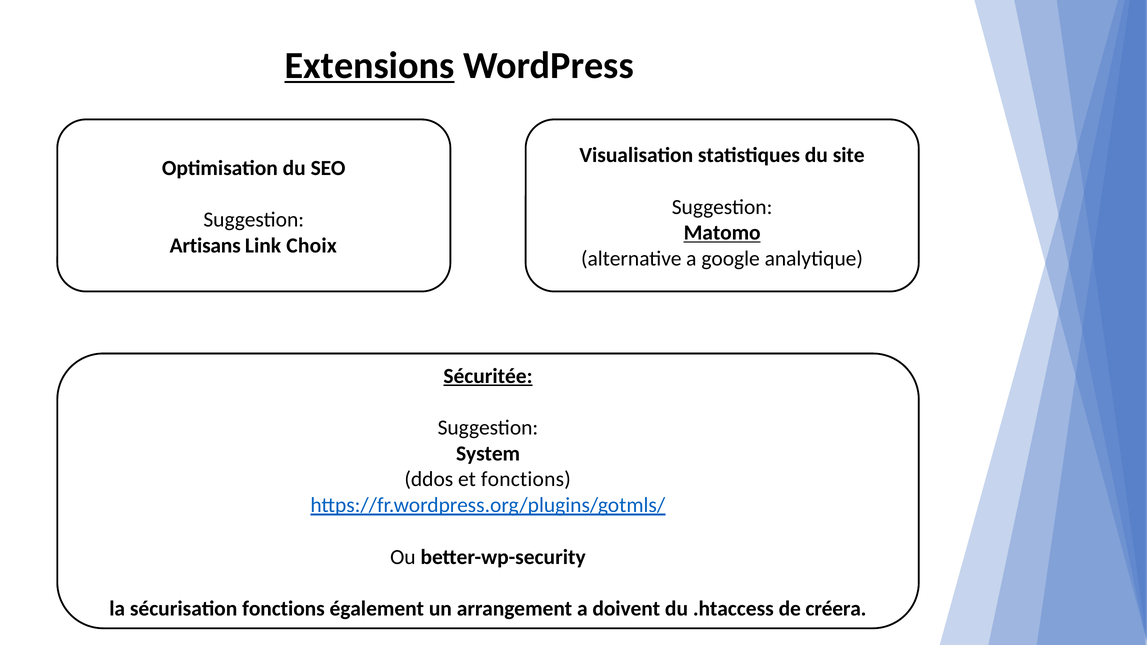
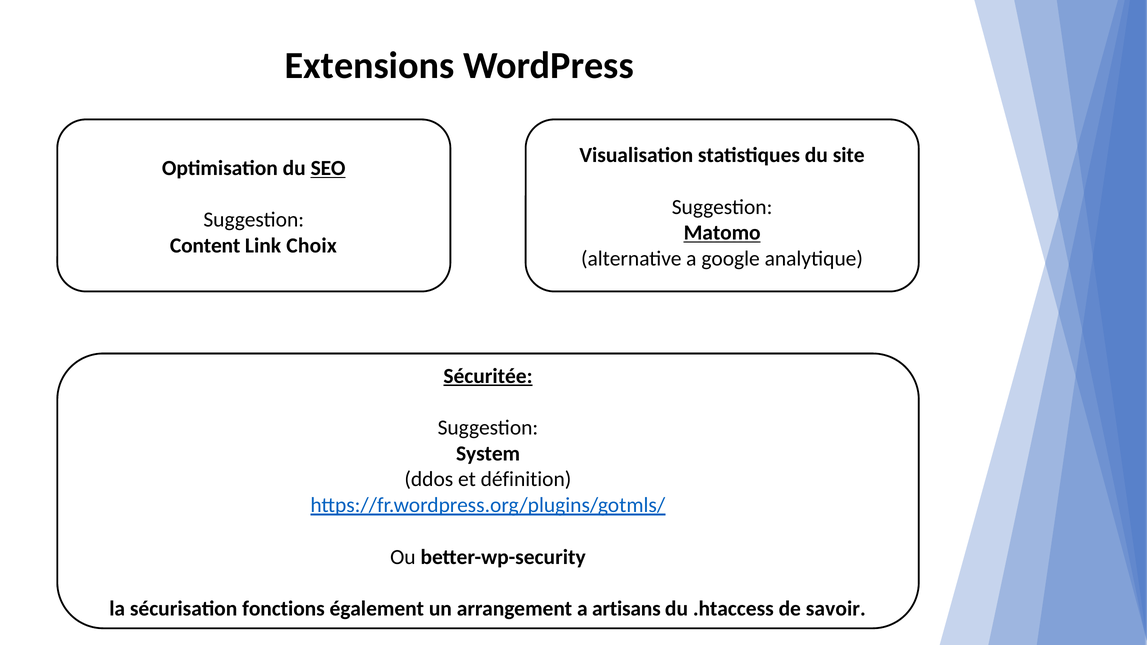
Extensions underline: present -> none
SEO underline: none -> present
Artisans: Artisans -> Content
et fonctions: fonctions -> définition
doivent: doivent -> artisans
créera: créera -> savoir
